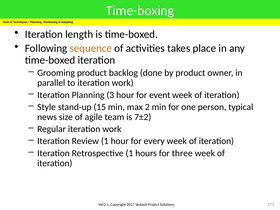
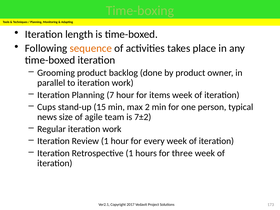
Time-boxing colour: white -> light green
3: 3 -> 7
event: event -> items
Style: Style -> Cups
